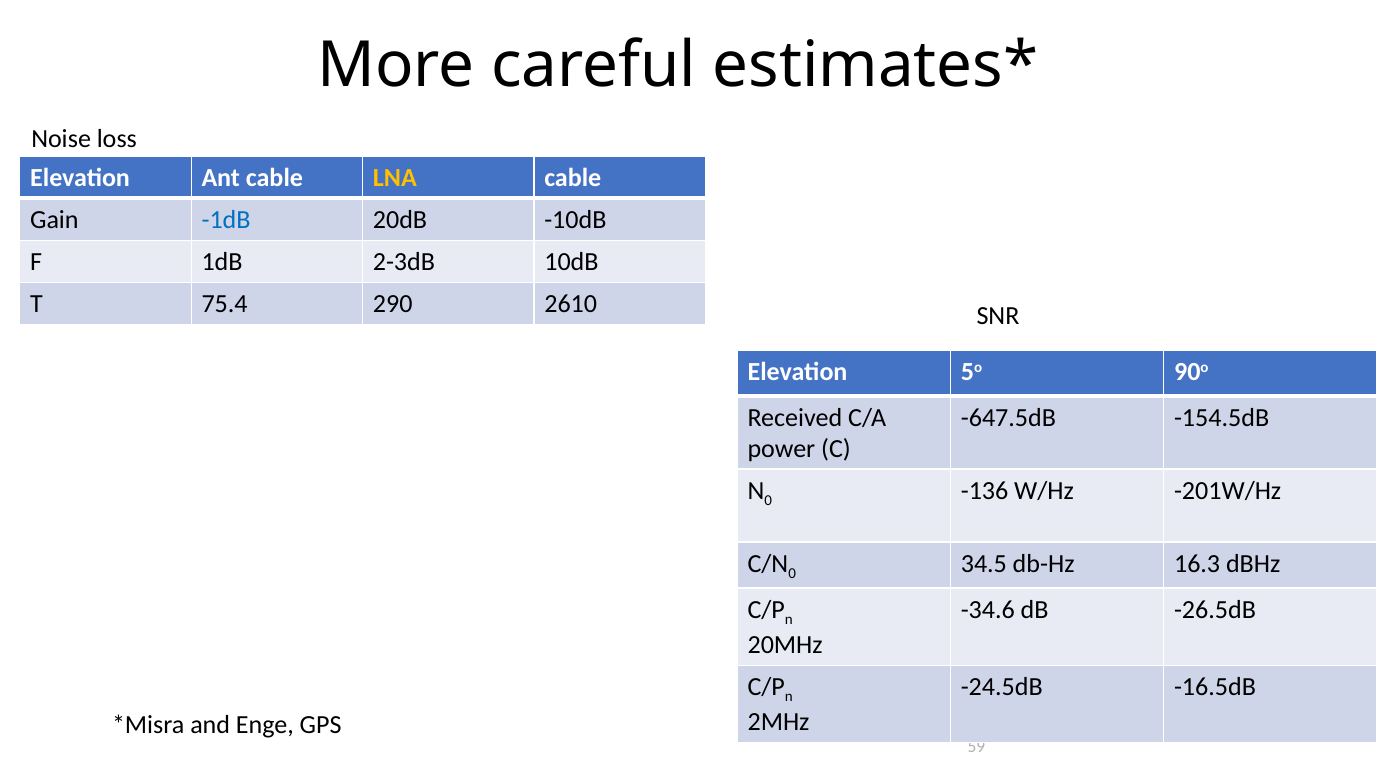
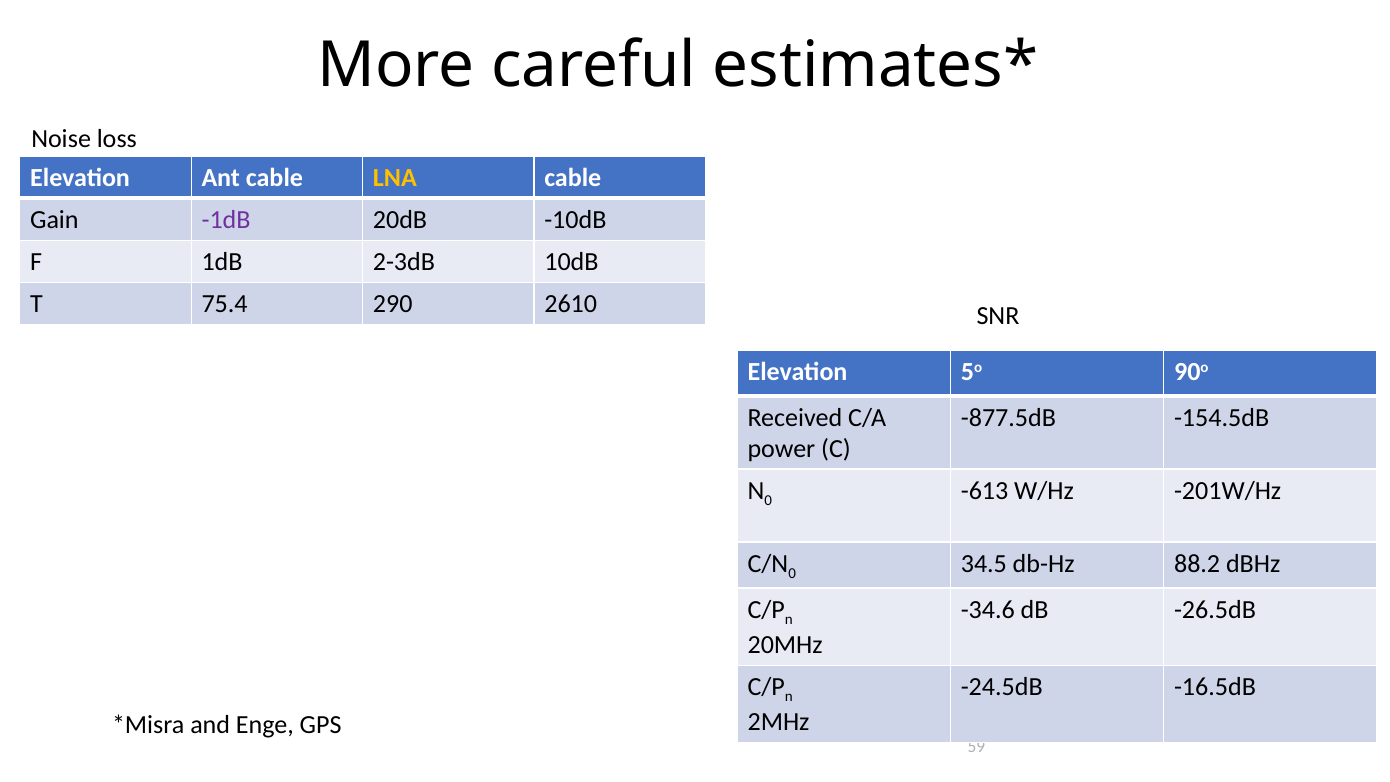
-1dB colour: blue -> purple
-647.5dB: -647.5dB -> -877.5dB
-136: -136 -> -613
16.3: 16.3 -> 88.2
